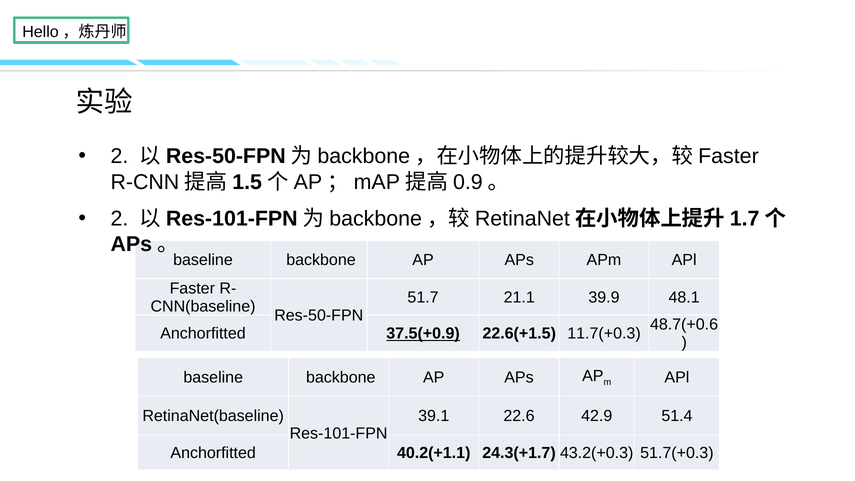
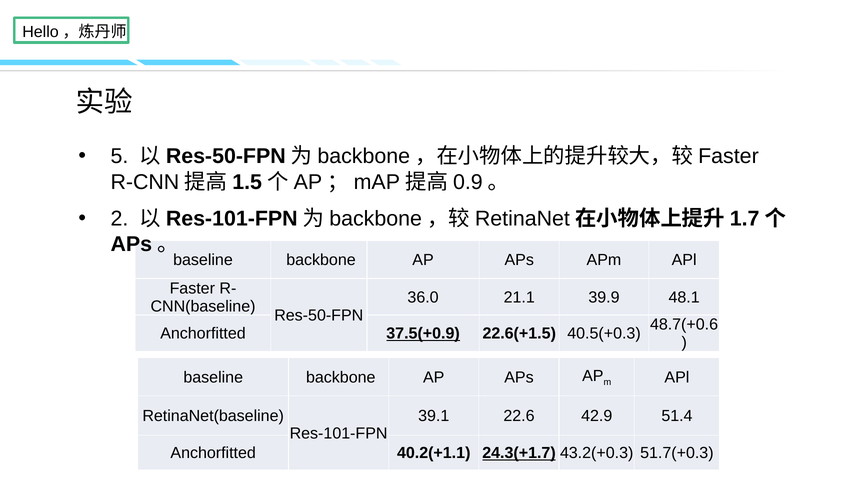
2 at (119, 156): 2 -> 5
51.7: 51.7 -> 36.0
11.7(+0.3: 11.7(+0.3 -> 40.5(+0.3
24.3(+1.7 underline: none -> present
